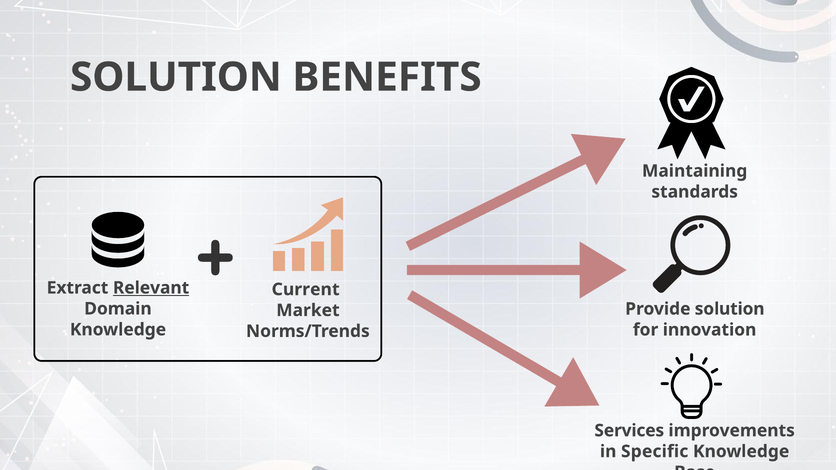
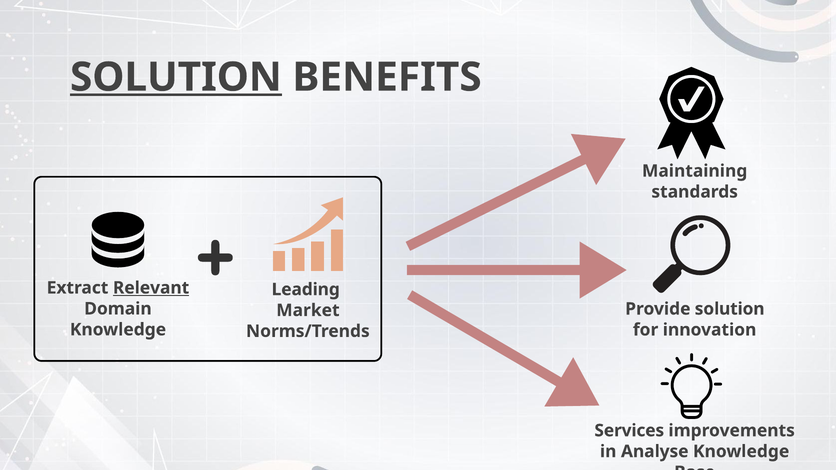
SOLUTION at (176, 77) underline: none -> present
Current: Current -> Leading
Specific: Specific -> Analyse
